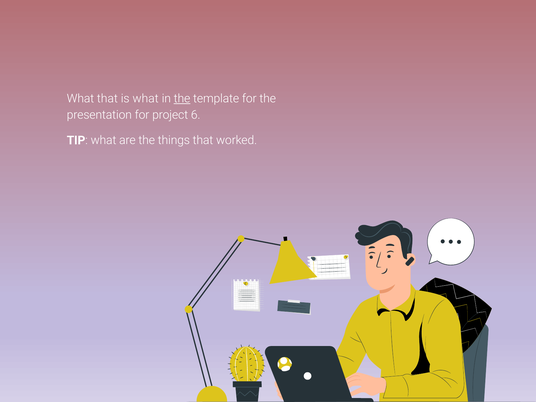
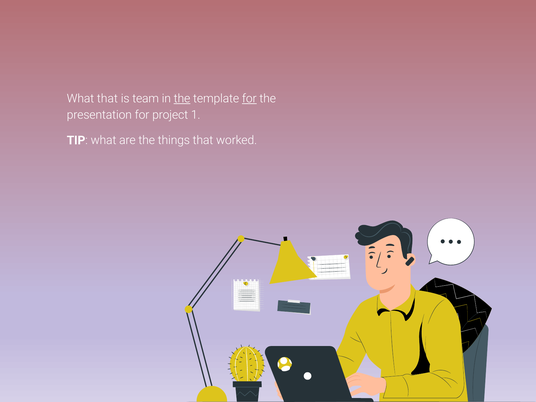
is what: what -> team
for at (249, 99) underline: none -> present
6: 6 -> 1
